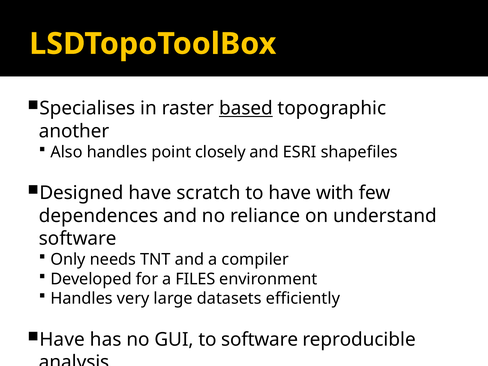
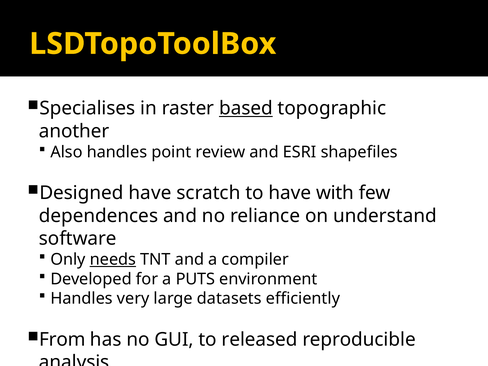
closely: closely -> review
needs underline: none -> present
FILES: FILES -> PUTS
Have at (62, 339): Have -> From
to software: software -> released
